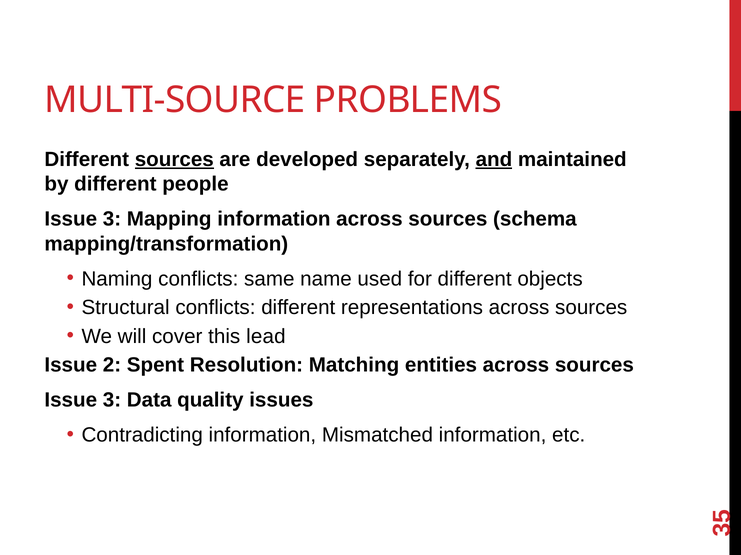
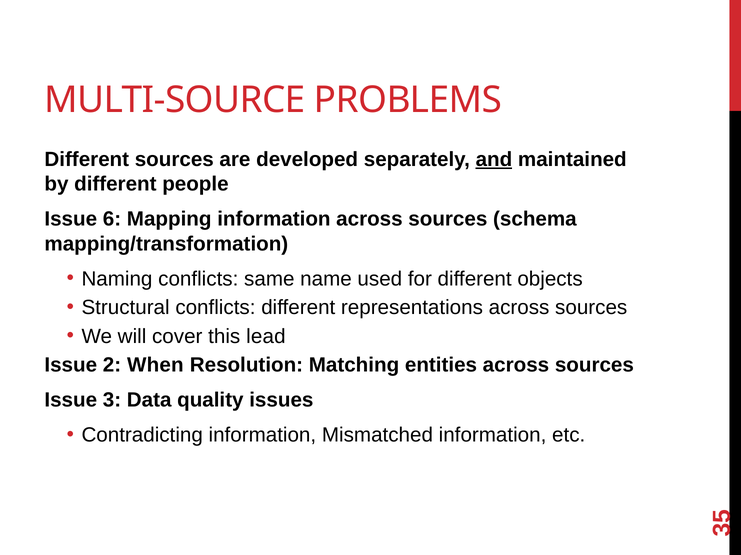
sources at (174, 160) underline: present -> none
3 at (112, 219): 3 -> 6
Spent: Spent -> When
